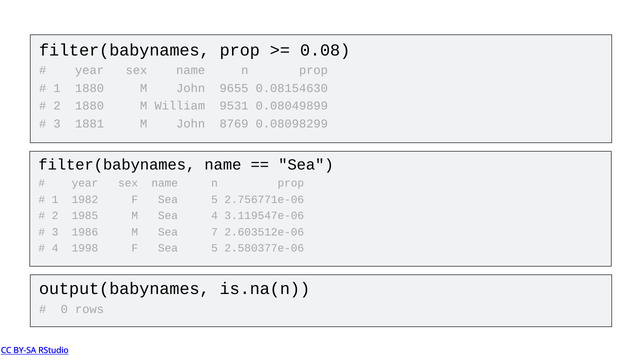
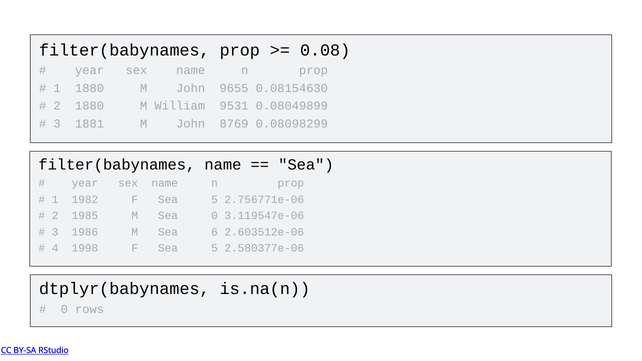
Sea 4: 4 -> 0
7: 7 -> 6
output(babynames: output(babynames -> dtplyr(babynames
